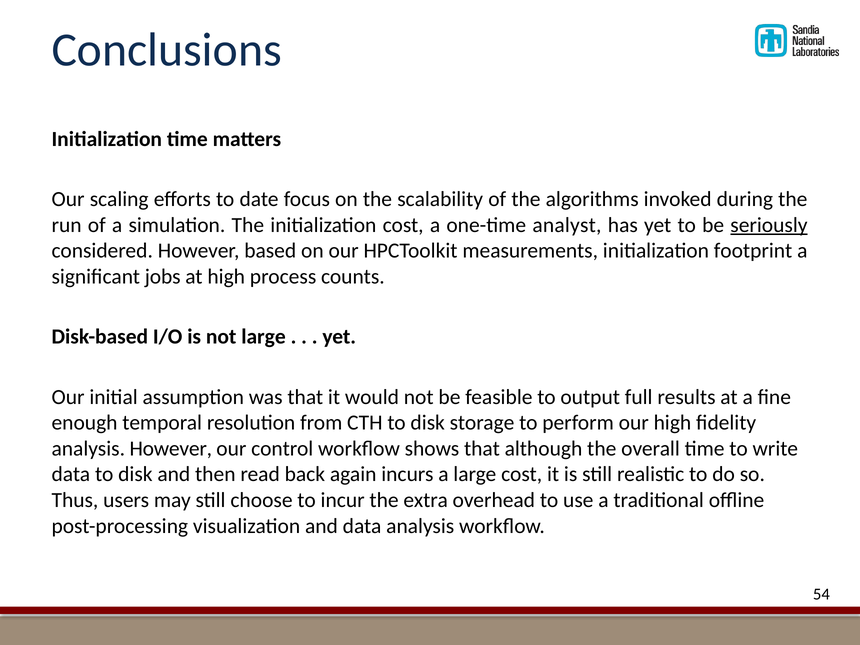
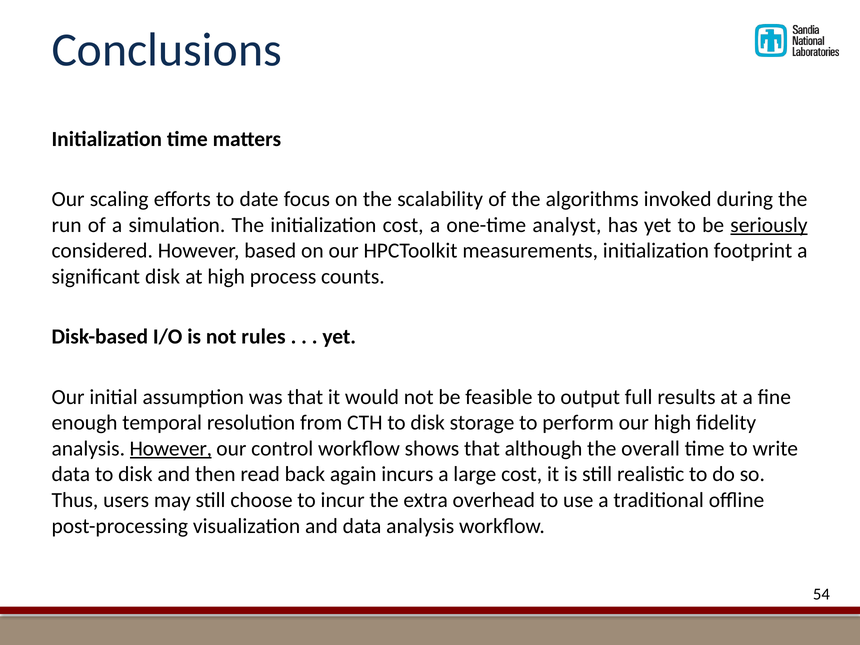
significant jobs: jobs -> disk
not large: large -> rules
However at (171, 449) underline: none -> present
